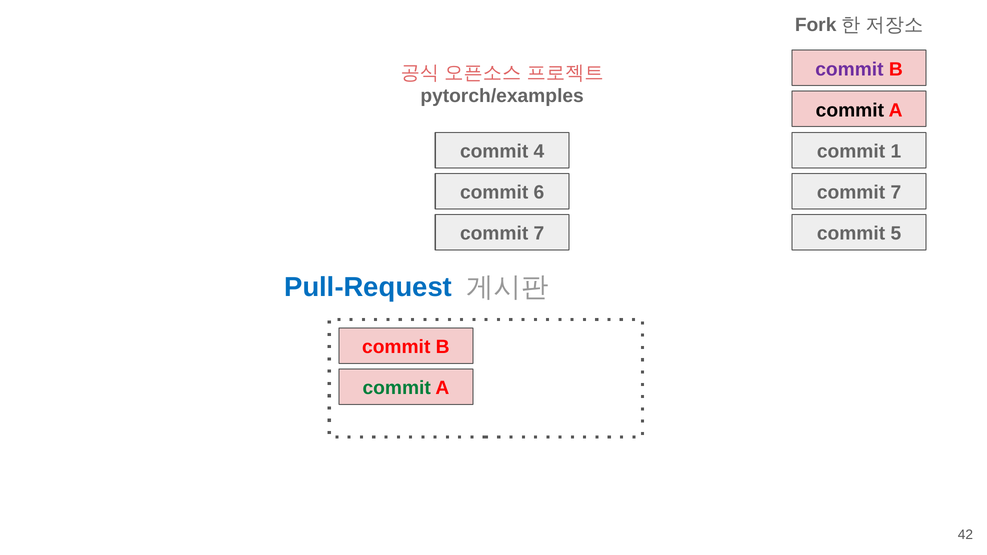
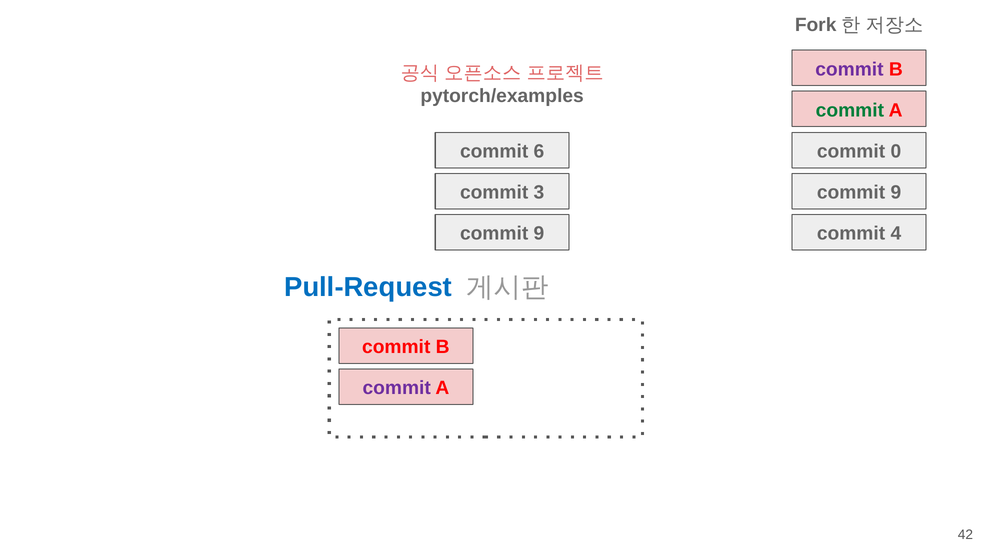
commit at (850, 110) colour: black -> green
4: 4 -> 6
1: 1 -> 0
6: 6 -> 3
7 at (896, 193): 7 -> 9
7 at (539, 234): 7 -> 9
5: 5 -> 4
commit at (397, 388) colour: green -> purple
